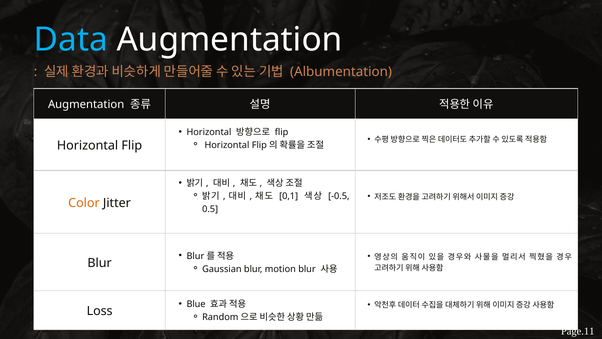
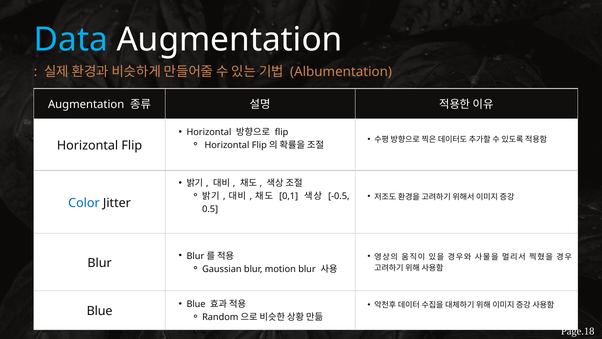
Color colour: orange -> blue
Loss at (100, 311): Loss -> Blue
Page.11: Page.11 -> Page.18
